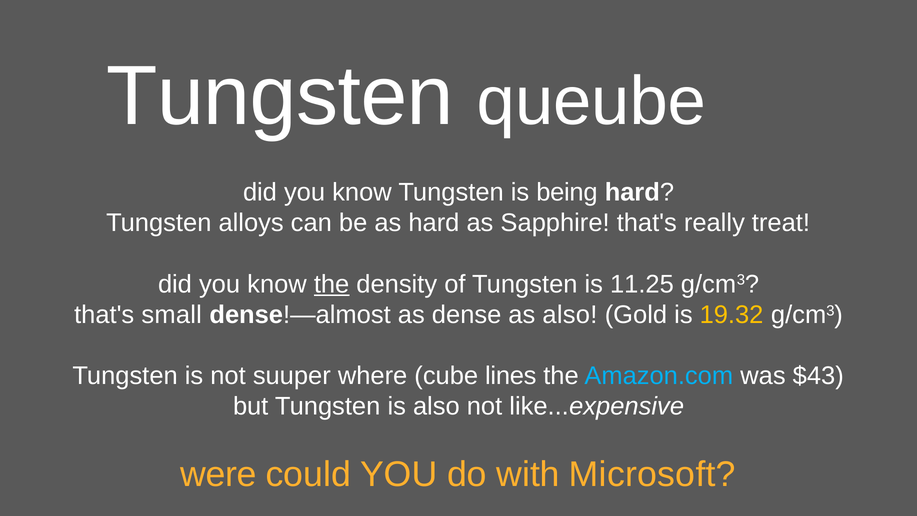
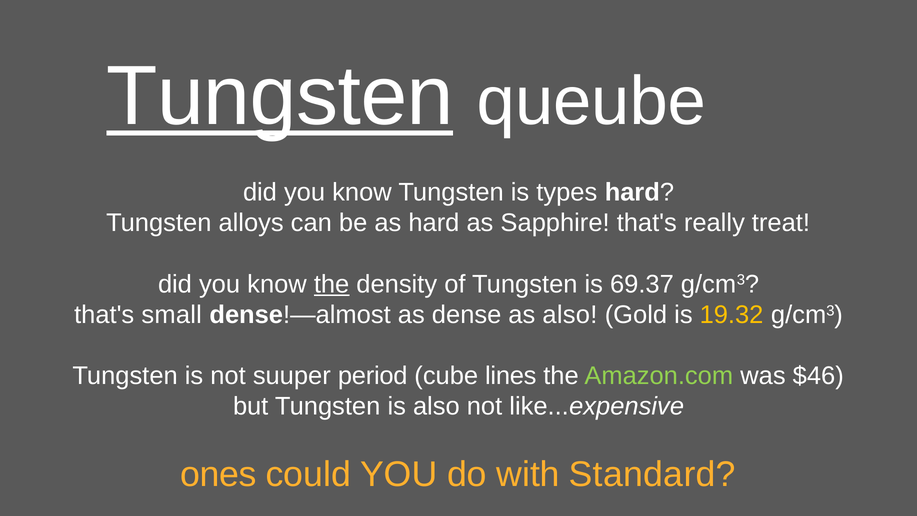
Tungsten at (280, 97) underline: none -> present
being: being -> types
11.25: 11.25 -> 69.37
where: where -> period
Amazon.com colour: light blue -> light green
$43: $43 -> $46
were: were -> ones
Microsoft: Microsoft -> Standard
